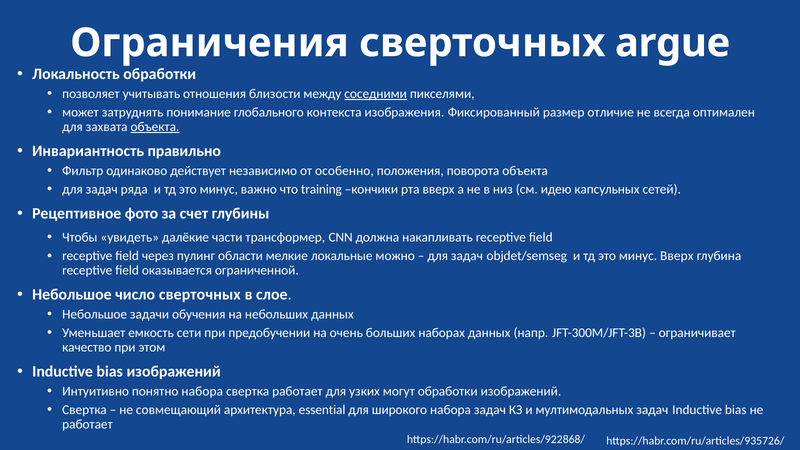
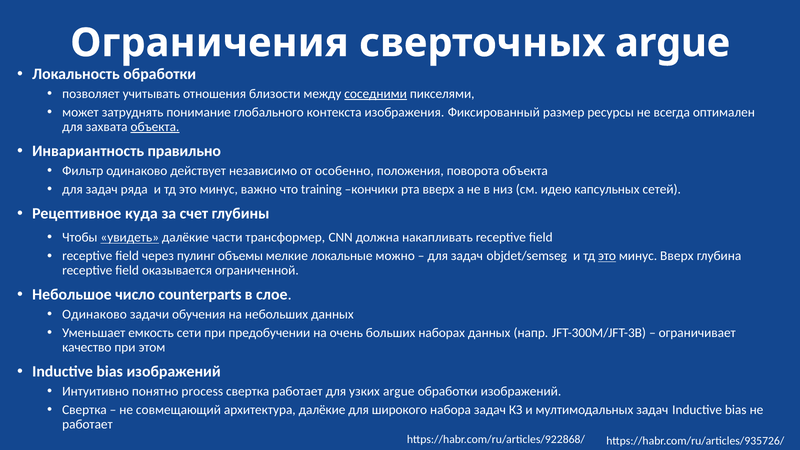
отличие: отличие -> ресурсы
фото: фото -> куда
увидеть underline: none -> present
области: области -> объемы
это at (607, 256) underline: none -> present
число сверточных: сверточных -> counterparts
Небольшое at (95, 314): Небольшое -> Одинаково
понятно набора: набора -> process
узких могут: могут -> argue
архитектура essential: essential -> далёкие
